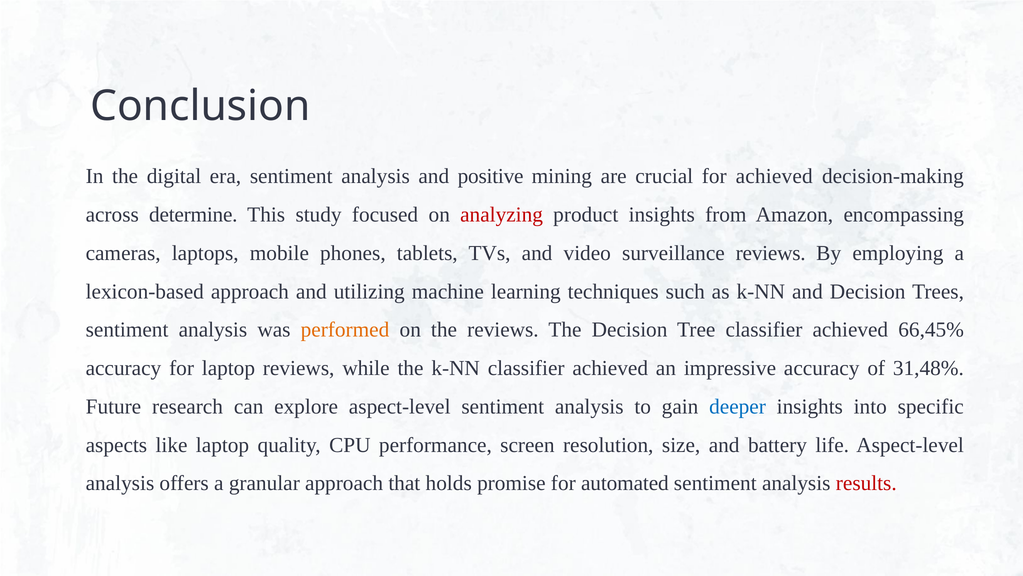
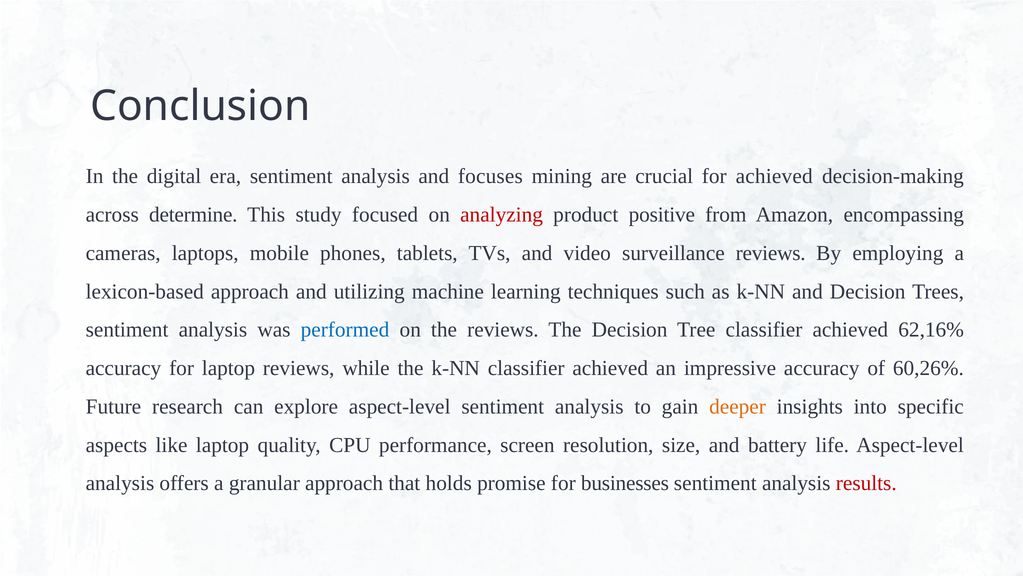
positive: positive -> focuses
product insights: insights -> positive
performed colour: orange -> blue
66,45%: 66,45% -> 62,16%
31,48%: 31,48% -> 60,26%
deeper colour: blue -> orange
automated: automated -> businesses
